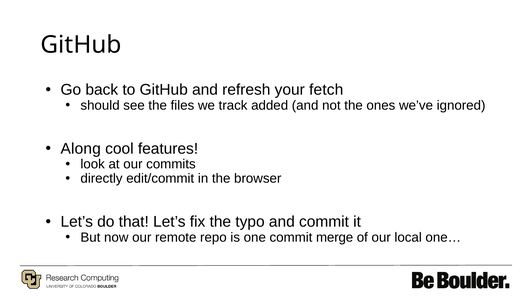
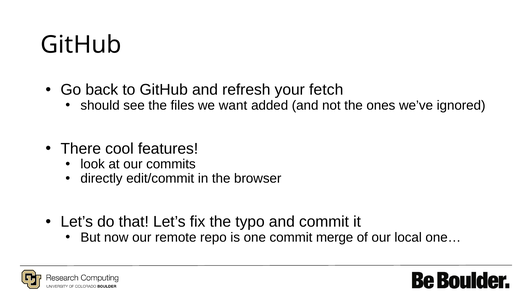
track: track -> want
Along: Along -> There
